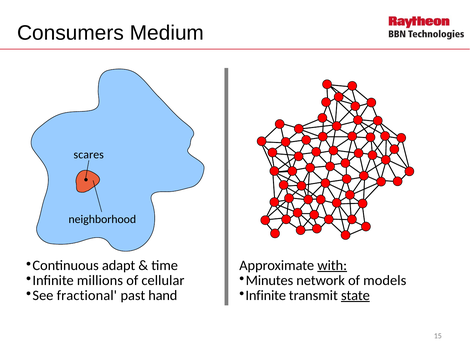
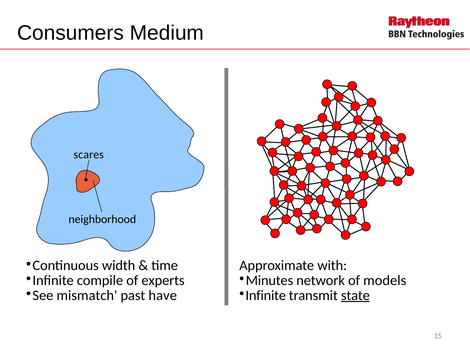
with underline: present -> none
adapt: adapt -> width
millions: millions -> compile
cellular: cellular -> experts
fractional: fractional -> mismatch
hand: hand -> have
